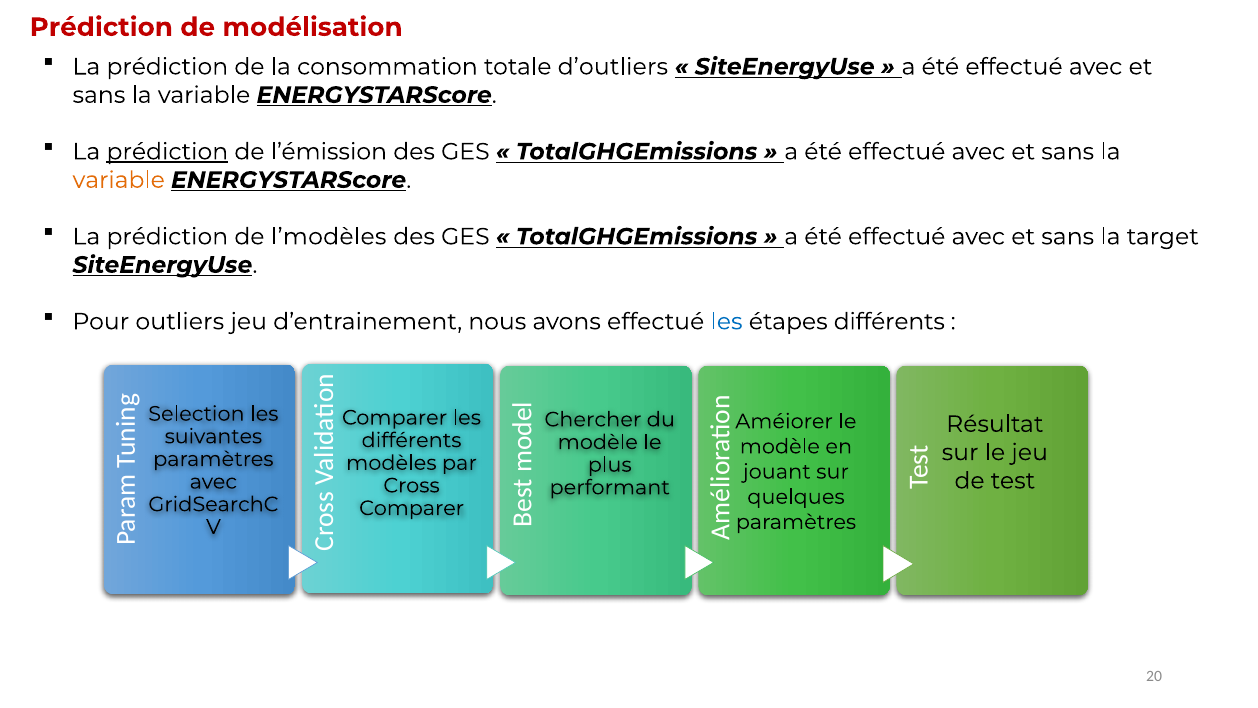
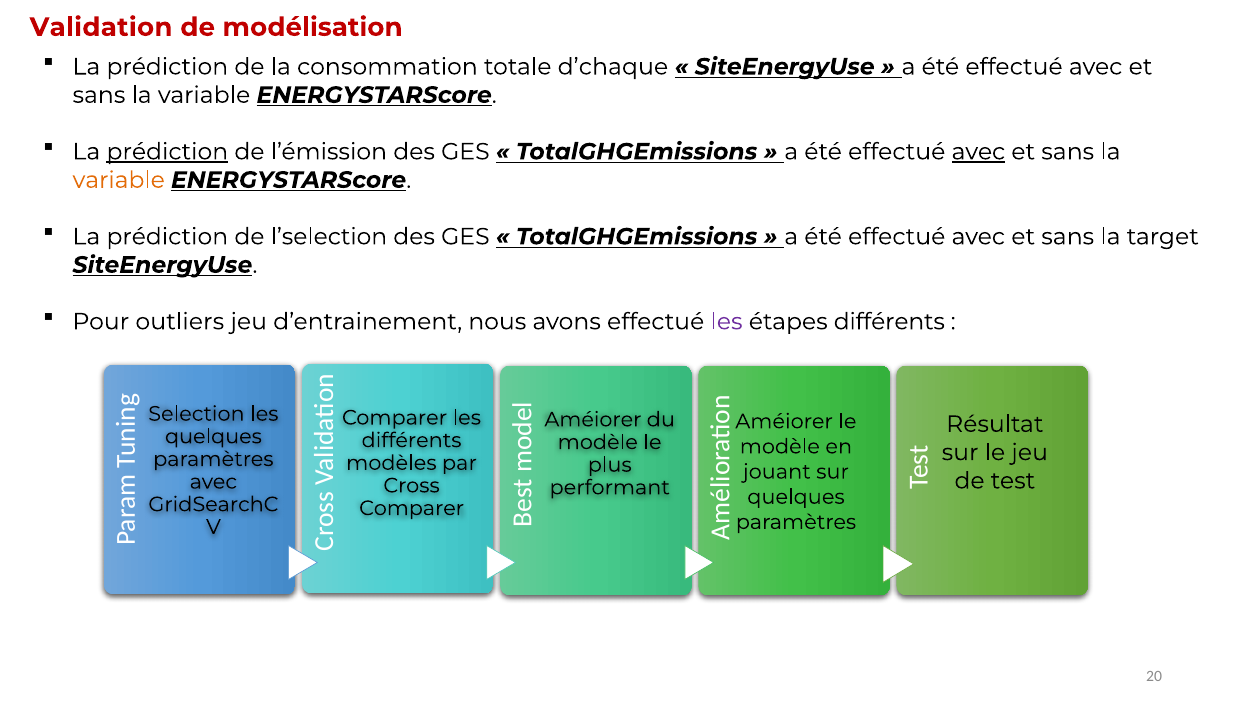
Prédiction at (101, 27): Prédiction -> Validation
d’outliers: d’outliers -> d’chaque
avec at (978, 152) underline: none -> present
l’modèles: l’modèles -> l’selection
les at (726, 321) colour: blue -> purple
Chercher at (593, 419): Chercher -> Améiorer
suivantes at (213, 436): suivantes -> quelques
